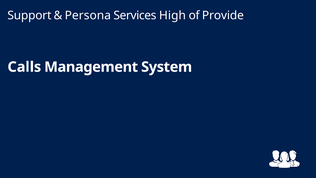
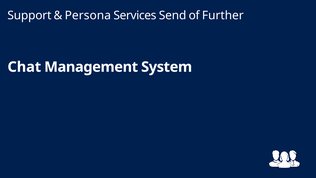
High: High -> Send
Provide: Provide -> Further
Calls: Calls -> Chat
